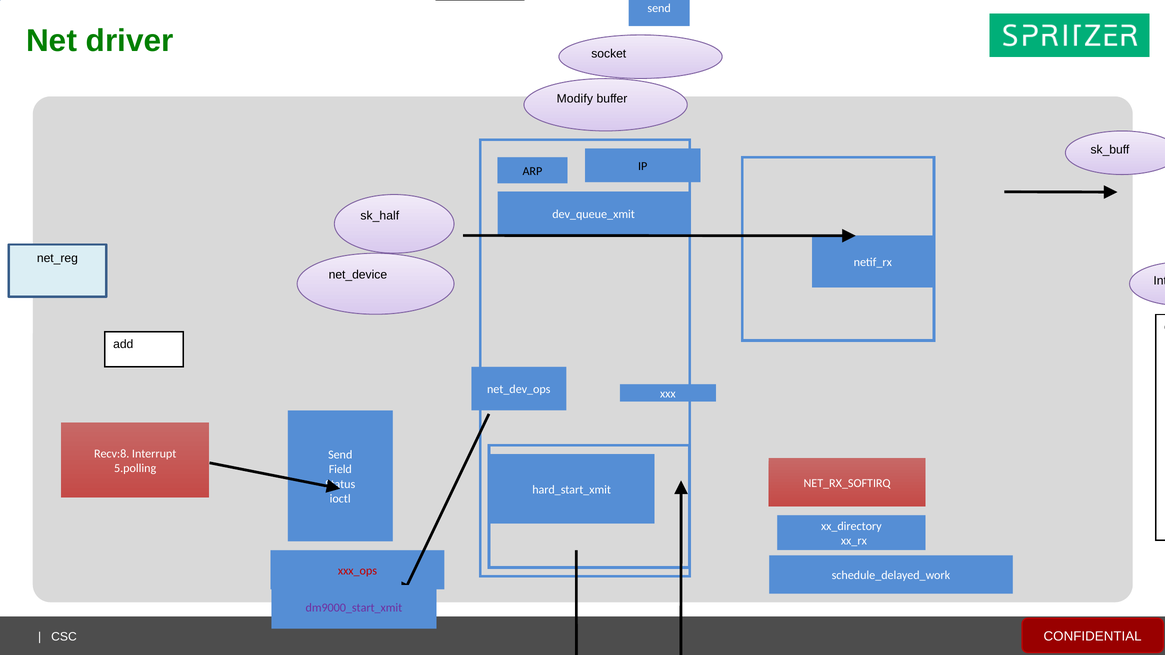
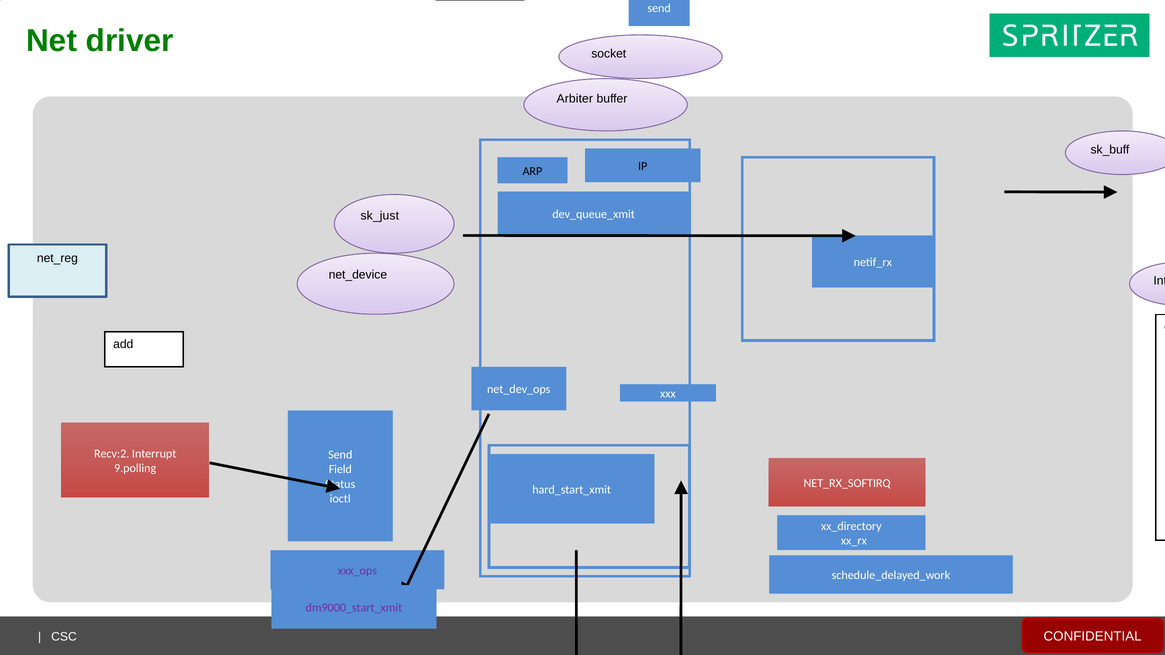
Modify: Modify -> Arbiter
sk_half: sk_half -> sk_just
Recv:8: Recv:8 -> Recv:2
5.polling: 5.polling -> 9.polling
xxx_ops colour: red -> purple
